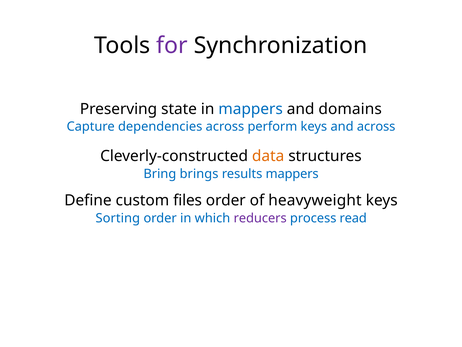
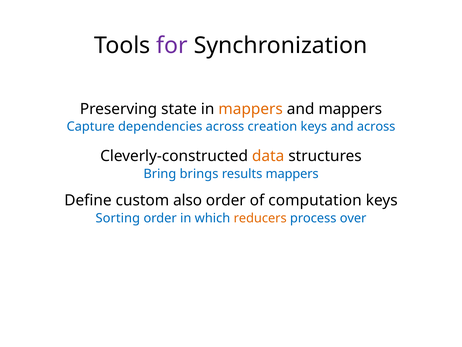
mappers at (251, 109) colour: blue -> orange
and domains: domains -> mappers
perform: perform -> creation
files: files -> also
heavyweight: heavyweight -> computation
reducers colour: purple -> orange
read: read -> over
